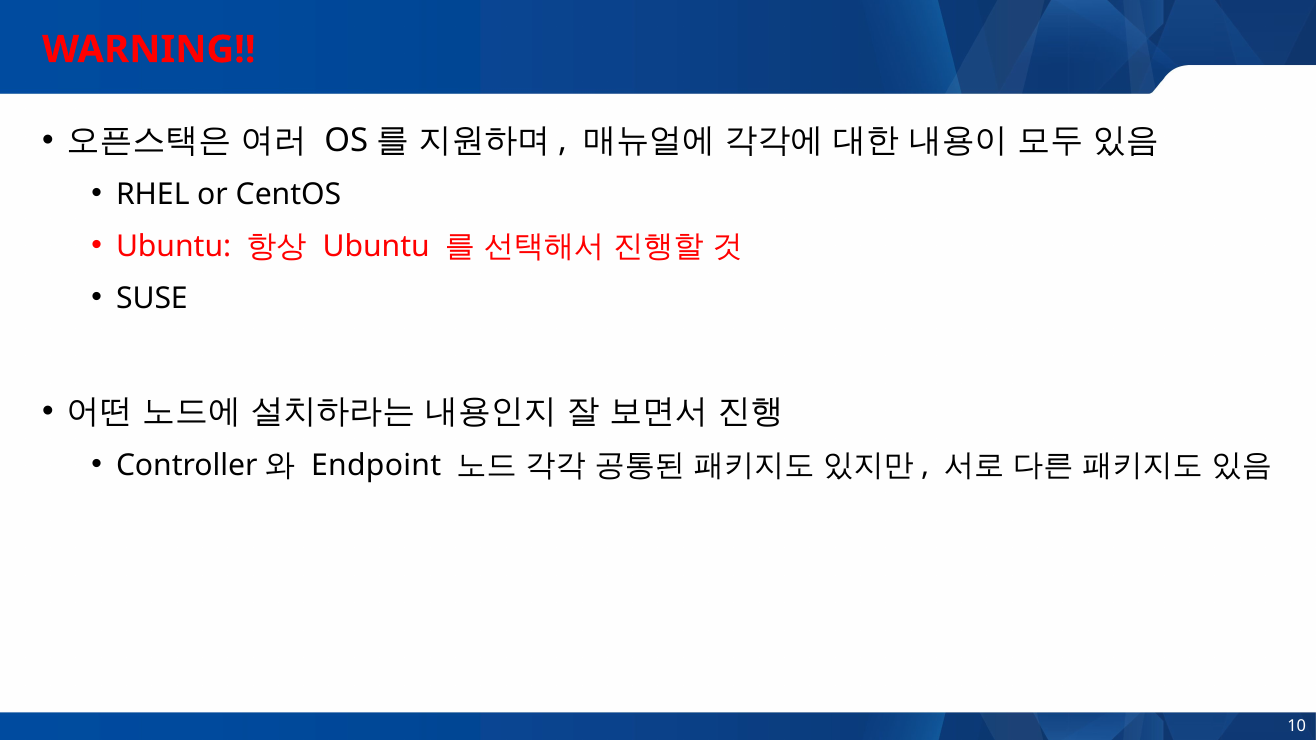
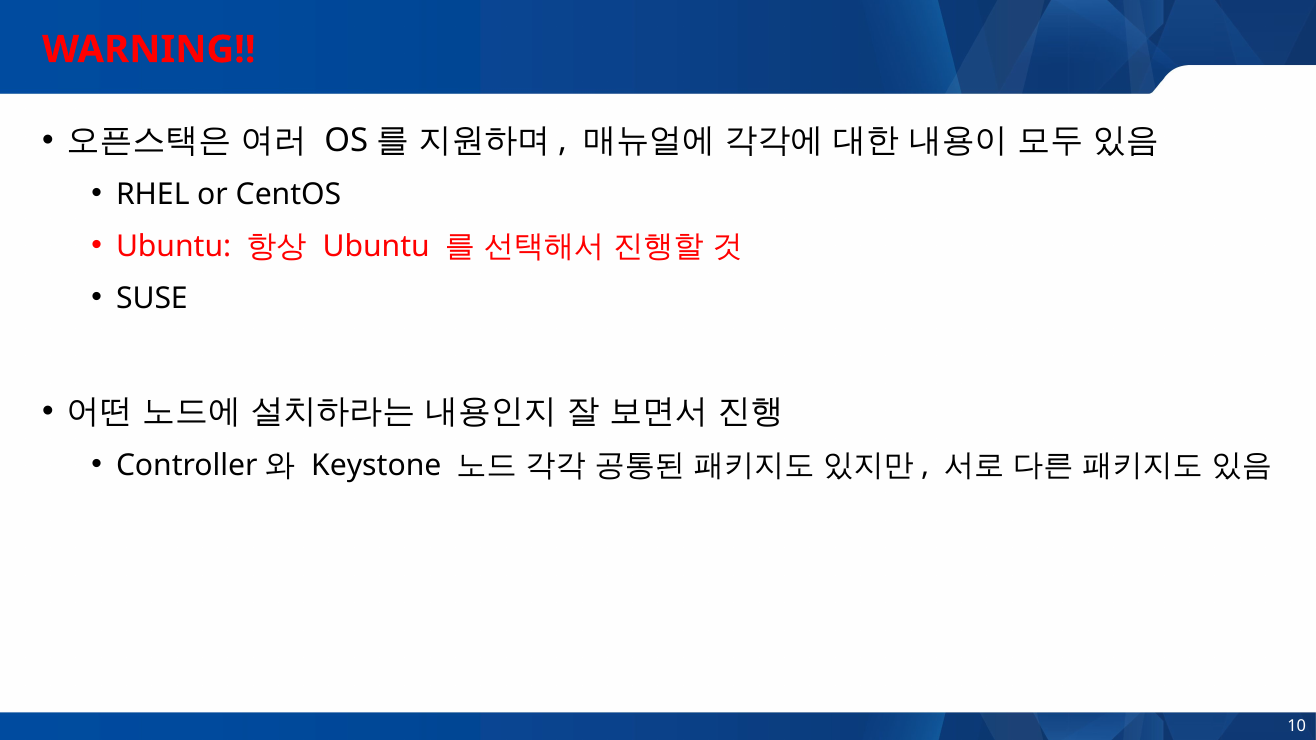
Endpoint: Endpoint -> Keystone
